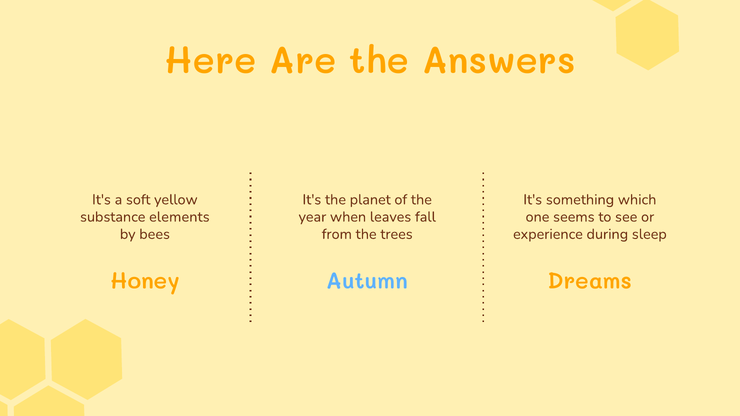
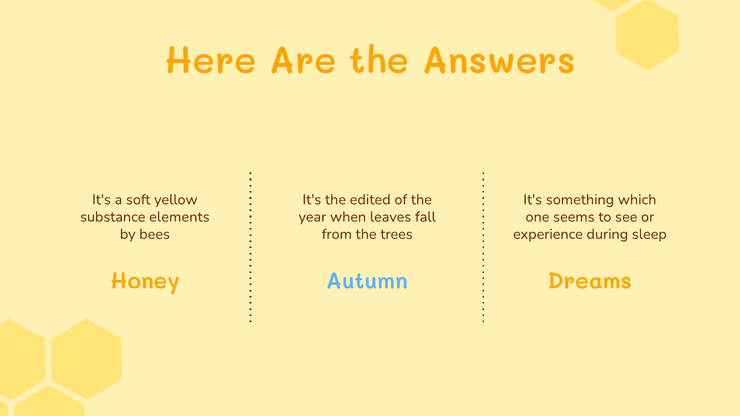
planet: planet -> edited
